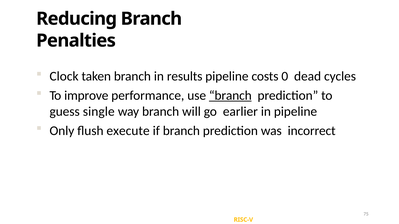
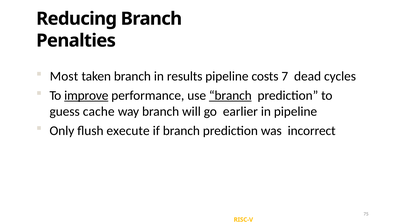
Clock: Clock -> Most
0: 0 -> 7
improve underline: none -> present
single: single -> cache
